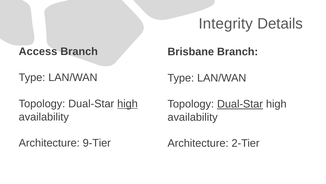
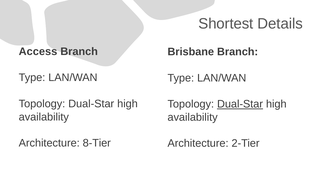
Integrity: Integrity -> Shortest
high at (127, 103) underline: present -> none
9-Tier: 9-Tier -> 8-Tier
